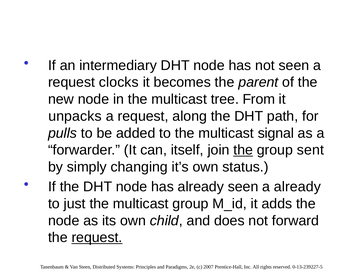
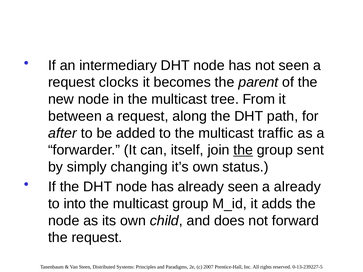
unpacks: unpacks -> between
pulls: pulls -> after
signal: signal -> traffic
just: just -> into
request at (97, 238) underline: present -> none
